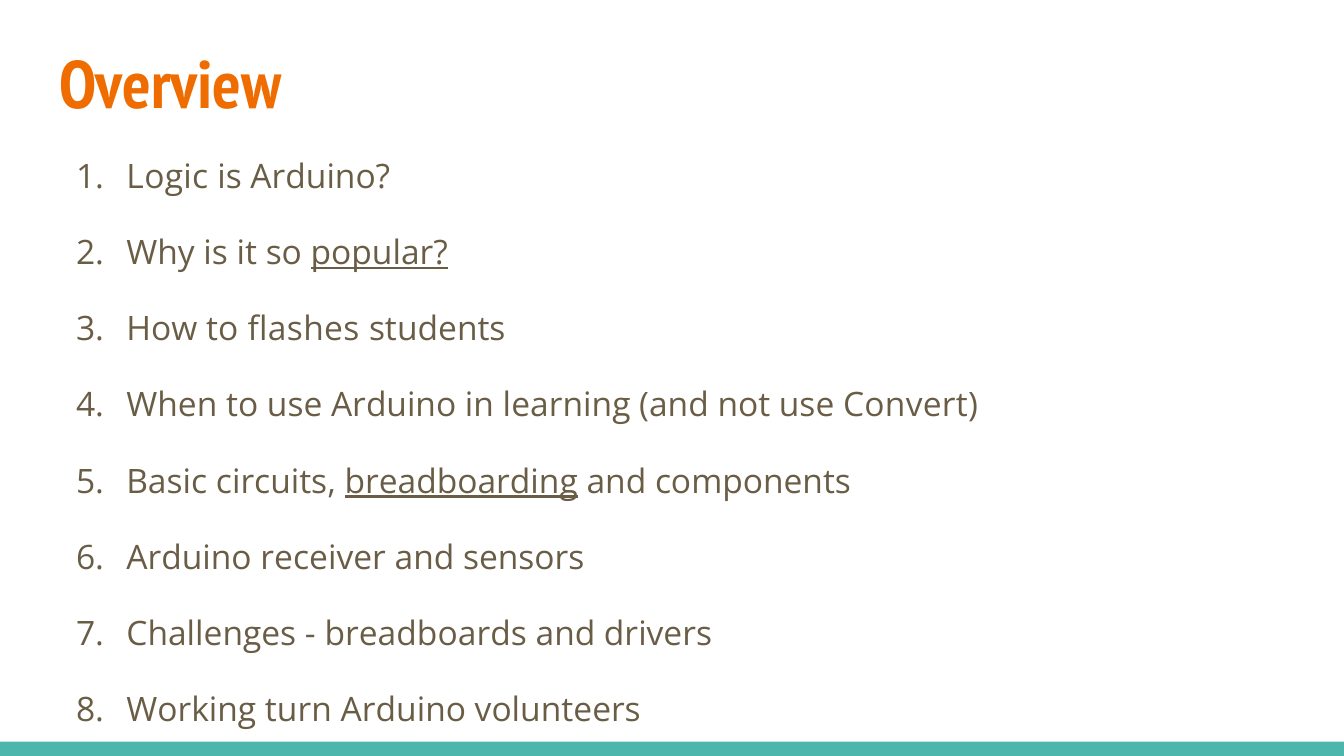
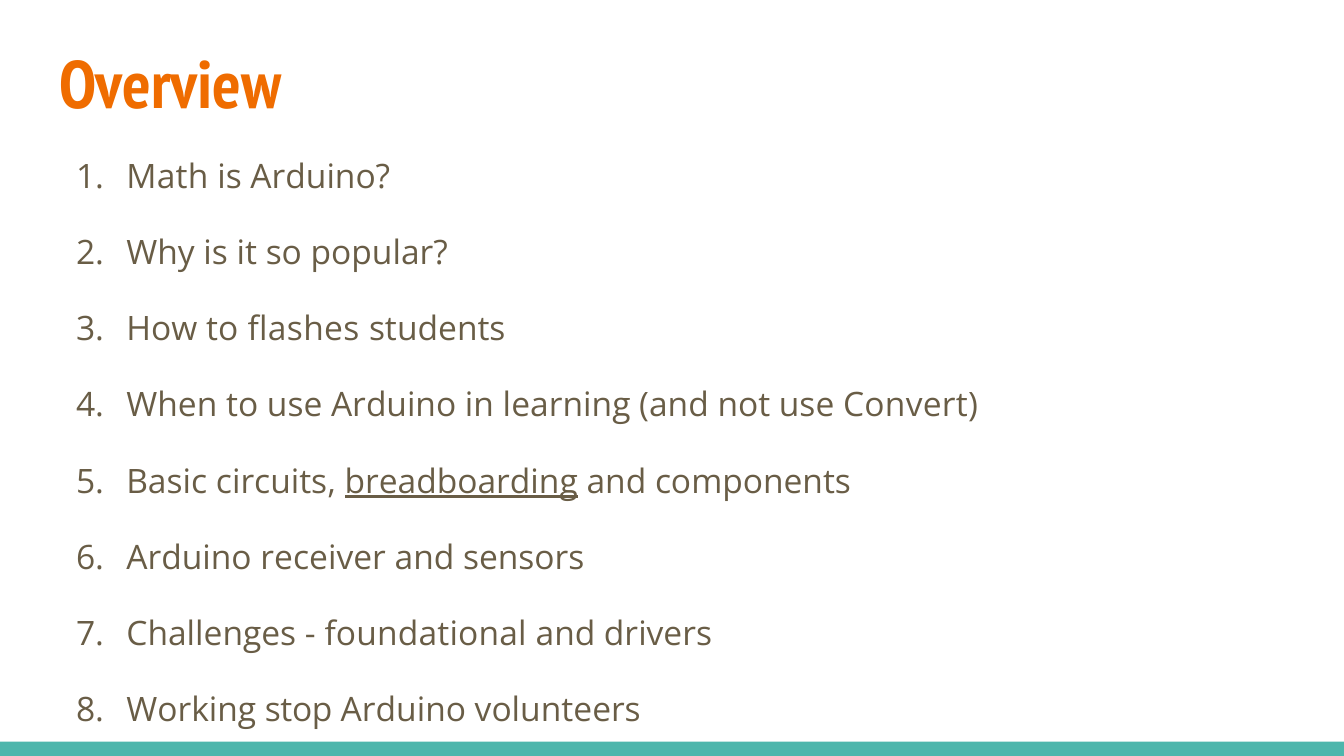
Logic: Logic -> Math
popular underline: present -> none
breadboards: breadboards -> foundational
turn: turn -> stop
